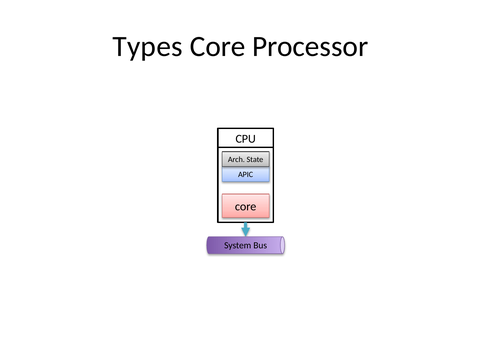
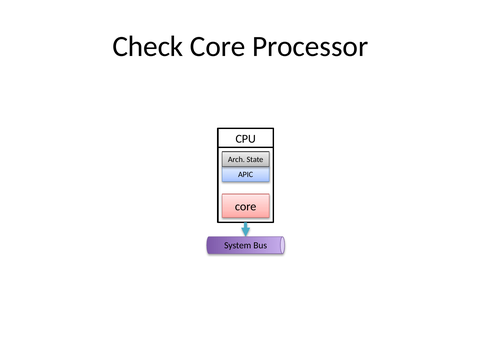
Types: Types -> Check
